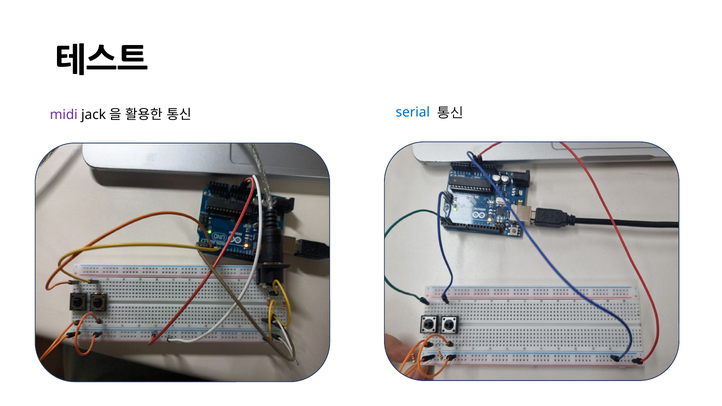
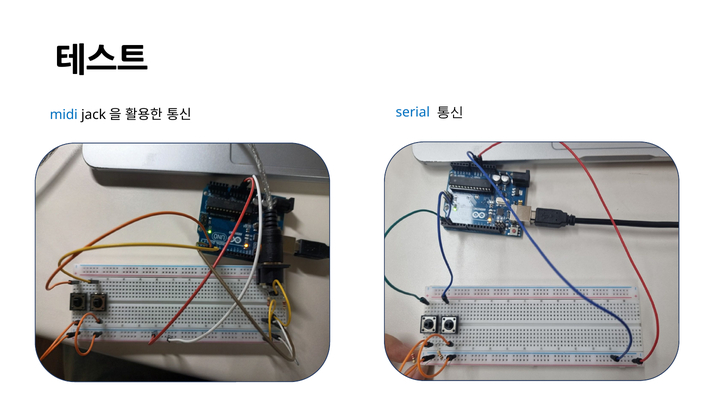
midi colour: purple -> blue
